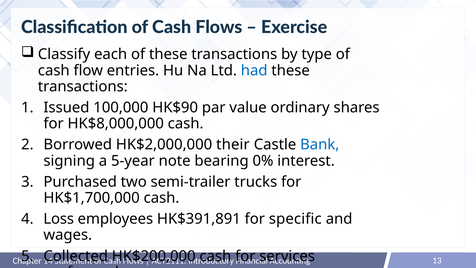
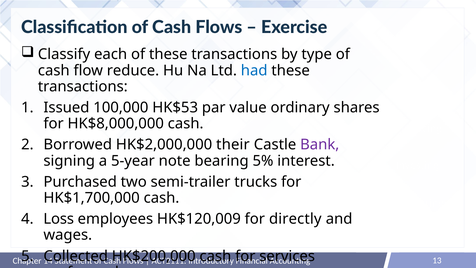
entries: entries -> reduce
HK$90: HK$90 -> HK$53
Bank colour: blue -> purple
0%: 0% -> 5%
HK$391,891: HK$391,891 -> HK$120,009
specific: specific -> directly
